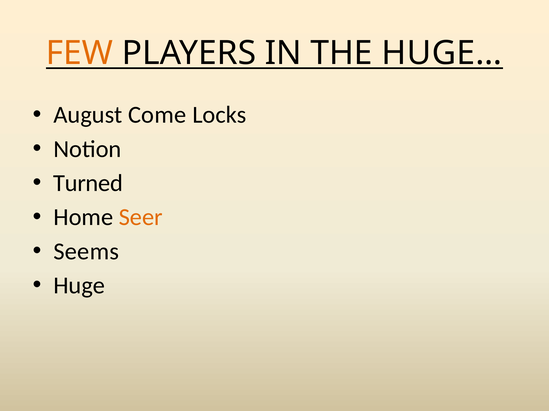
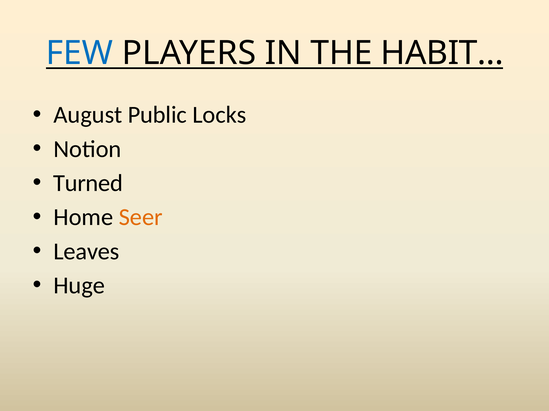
FEW colour: orange -> blue
HUGE…: HUGE… -> HABIT…
Come: Come -> Public
Seems: Seems -> Leaves
